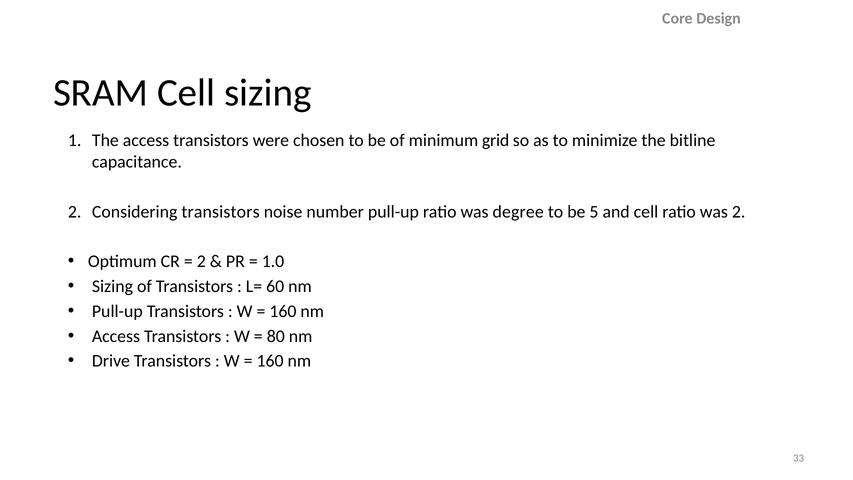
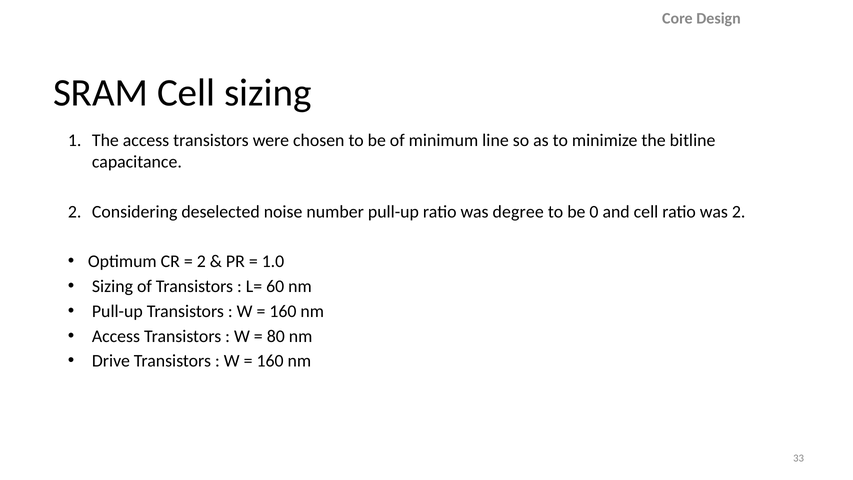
grid: grid -> line
Considering transistors: transistors -> deselected
5: 5 -> 0
